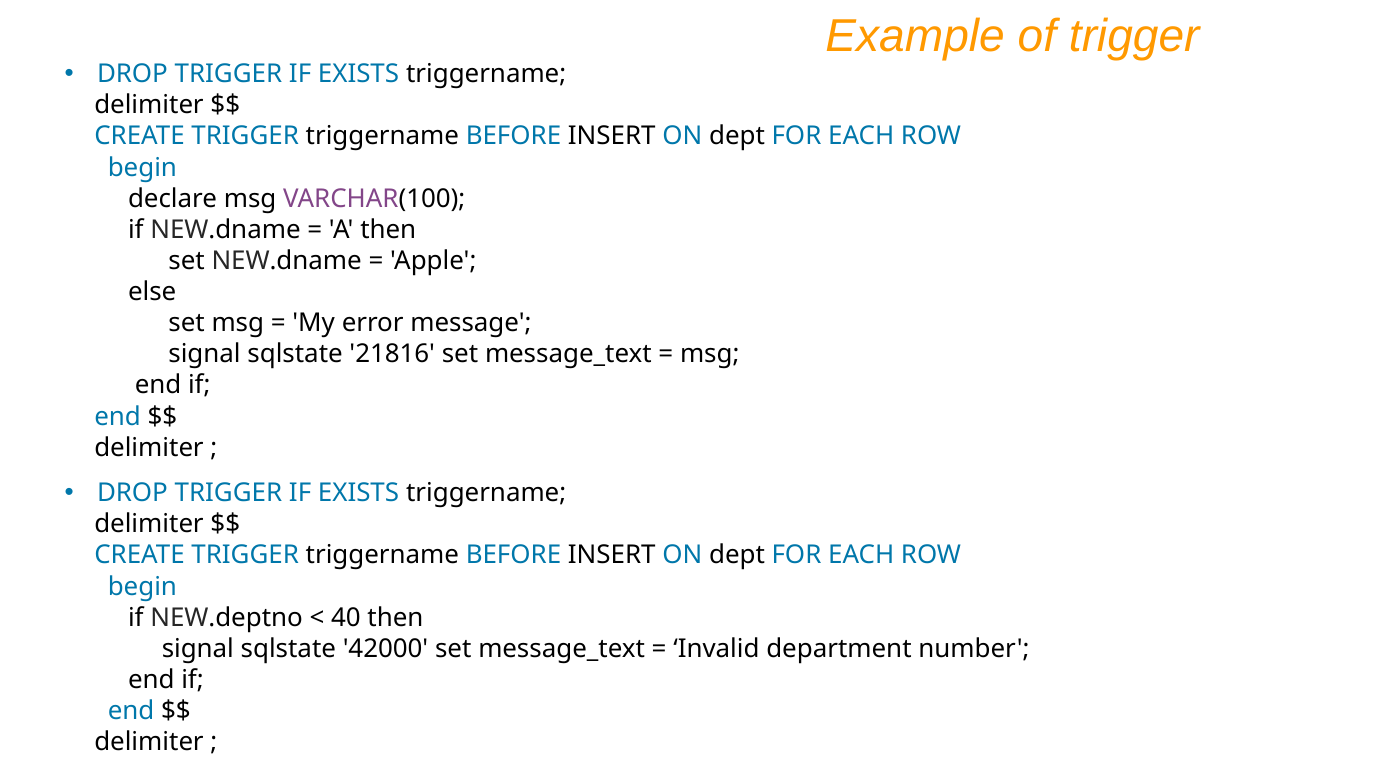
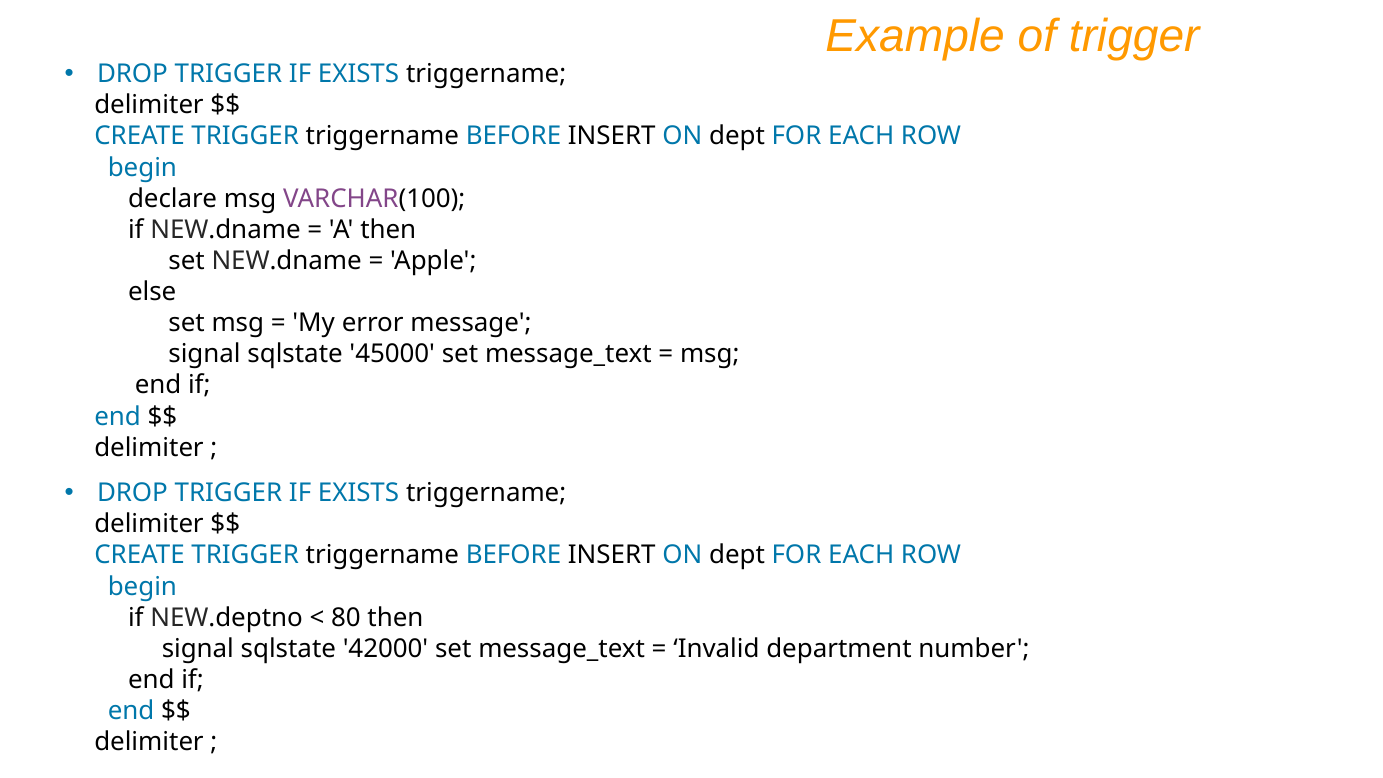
21816: 21816 -> 45000
40: 40 -> 80
